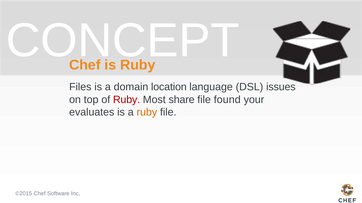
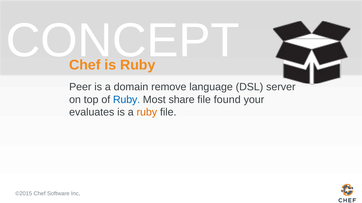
Files: Files -> Peer
location: location -> remove
issues: issues -> server
Ruby at (127, 100) colour: red -> blue
